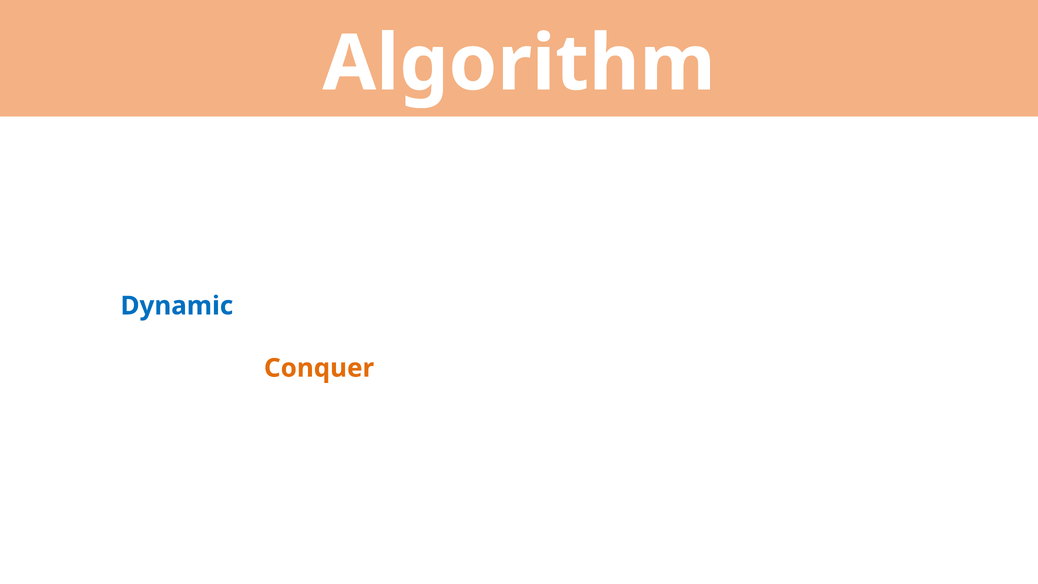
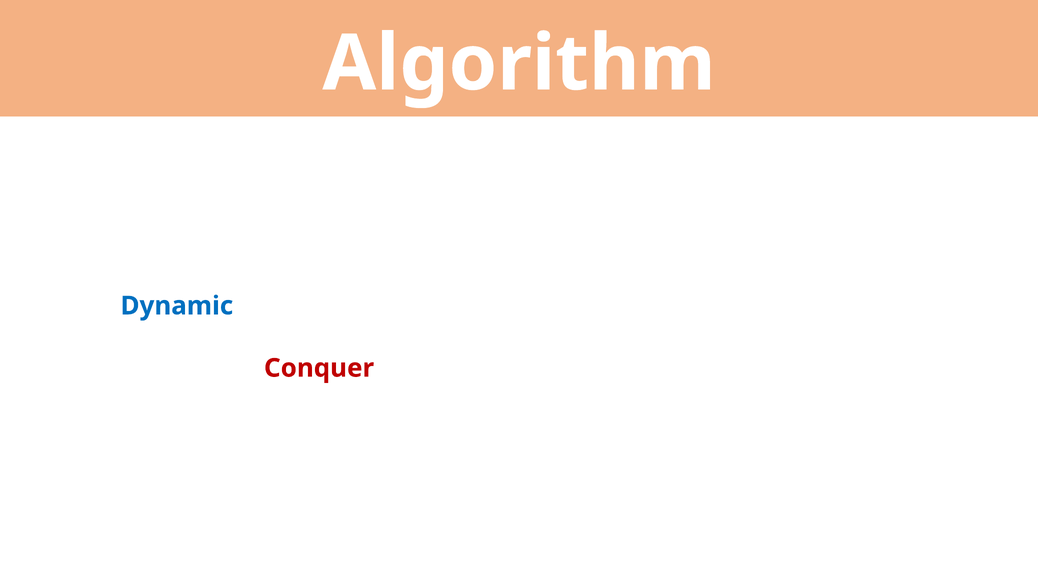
Conquer colour: orange -> red
